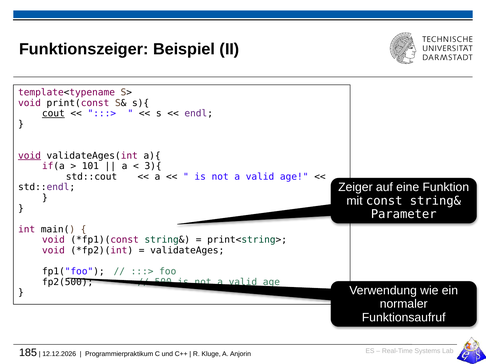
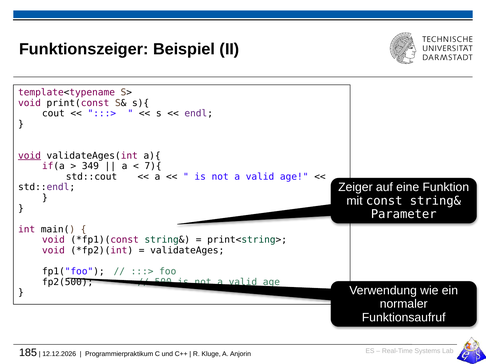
cout underline: present -> none
101: 101 -> 349
3){: 3){ -> 7){
